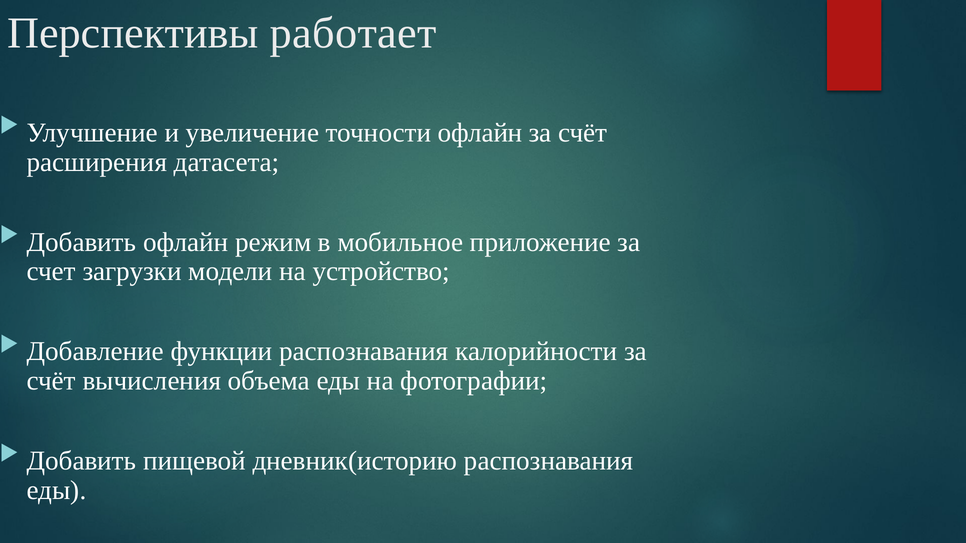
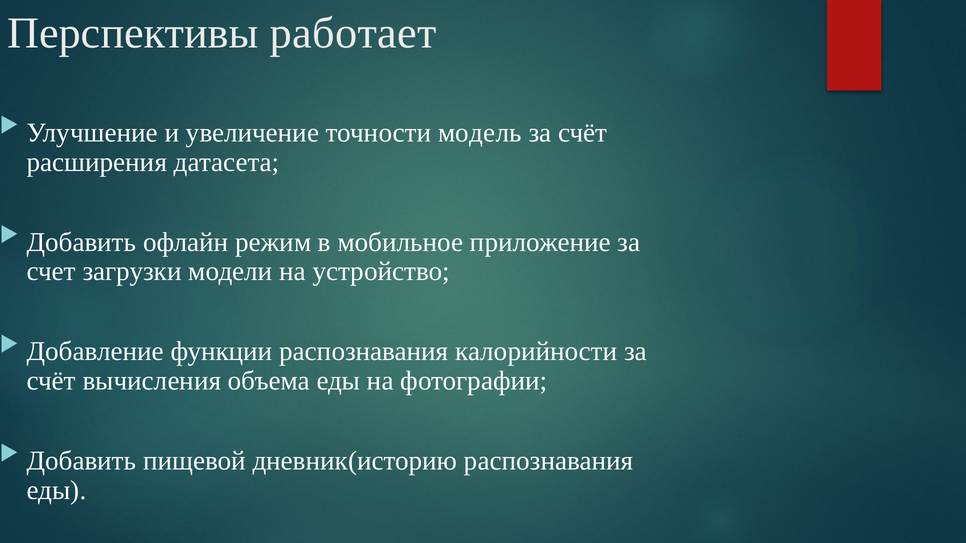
точности офлайн: офлайн -> модель
